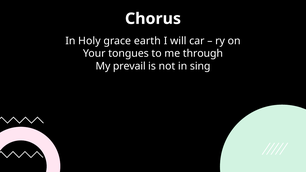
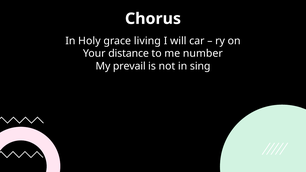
earth: earth -> living
tongues: tongues -> distance
through: through -> number
